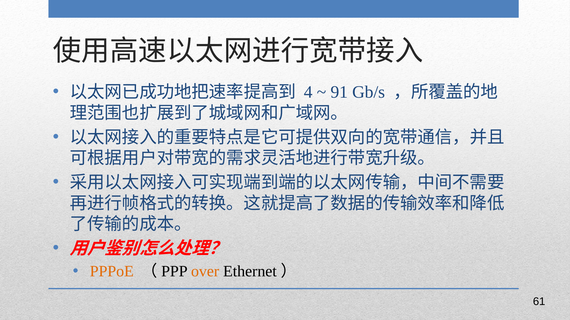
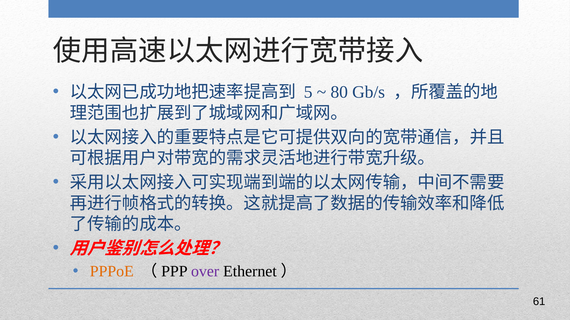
4: 4 -> 5
91: 91 -> 80
over colour: orange -> purple
